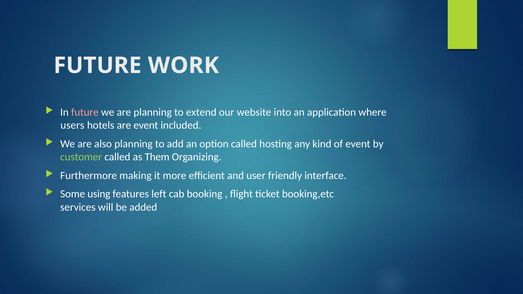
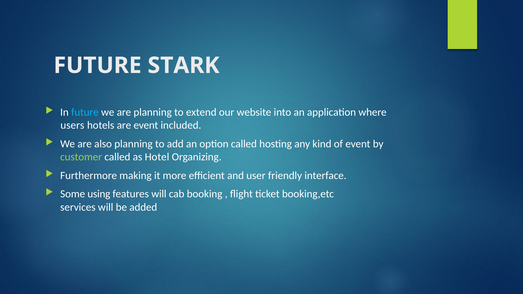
WORK: WORK -> STARK
future at (85, 112) colour: pink -> light blue
Them: Them -> Hotel
features left: left -> will
